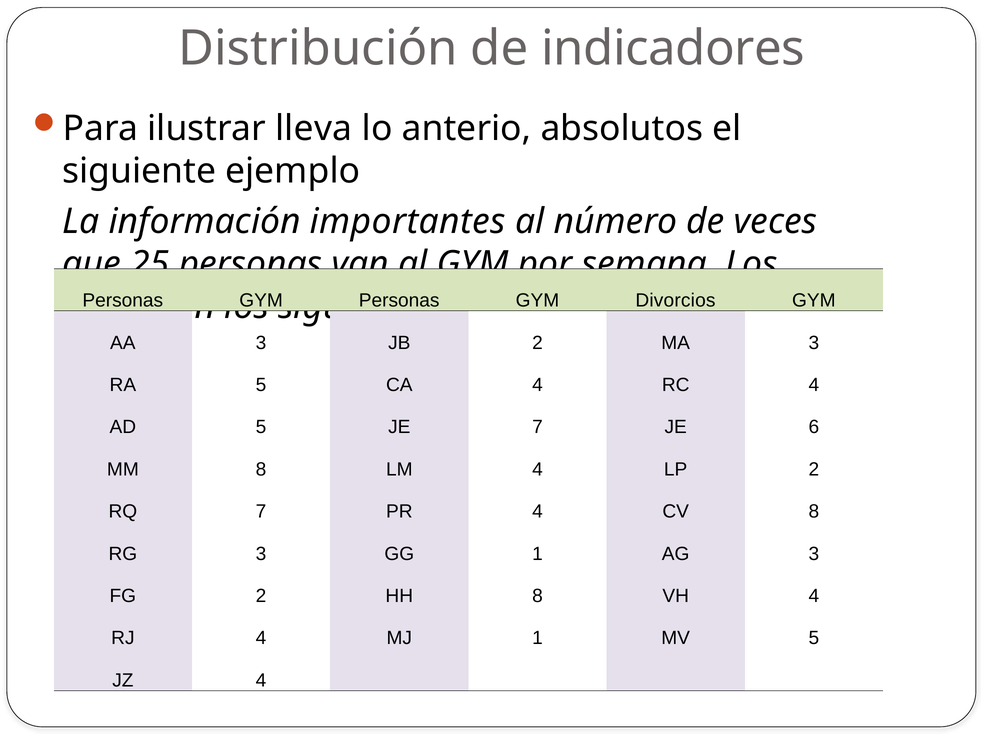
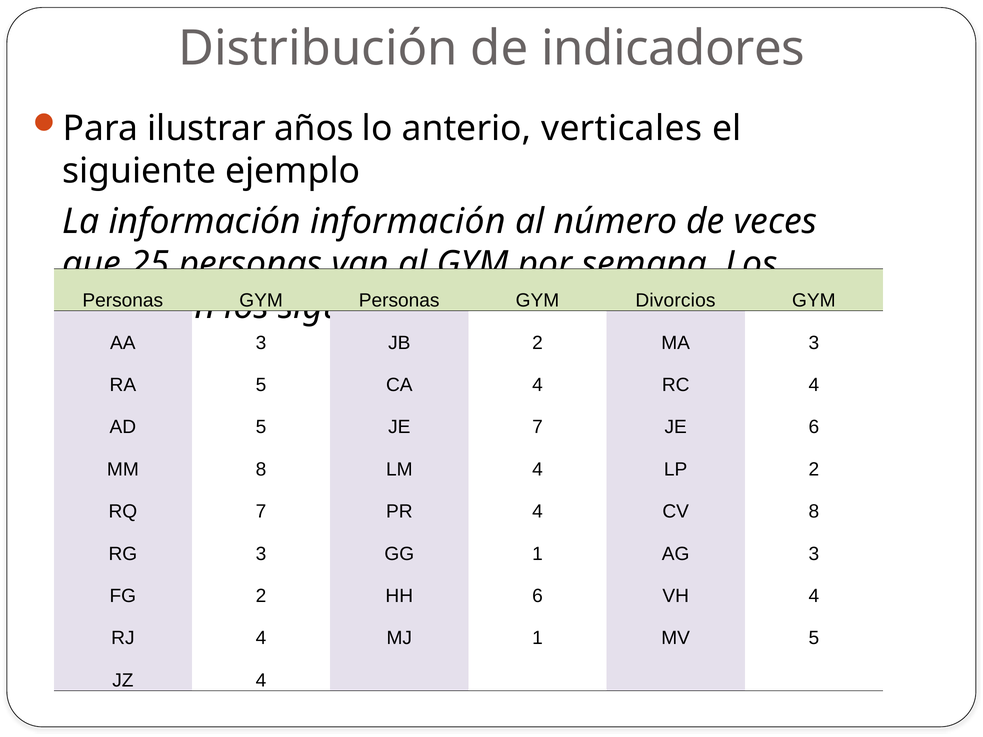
lleva: lleva -> años
absolutos: absolutos -> verticales
información importantes: importantes -> información
HH 8: 8 -> 6
